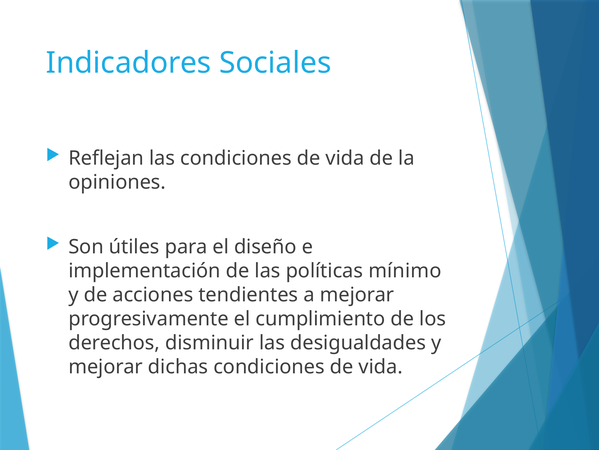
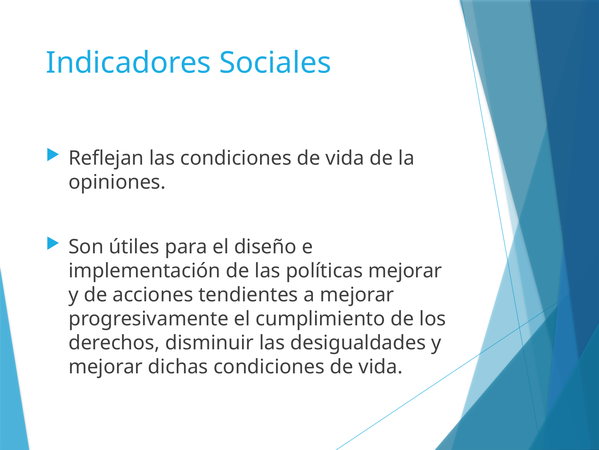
políticas mínimo: mínimo -> mejorar
